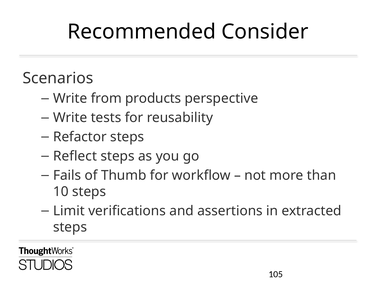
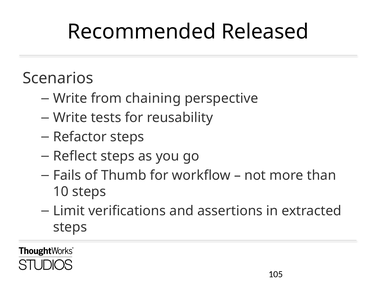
Consider: Consider -> Released
products: products -> chaining
